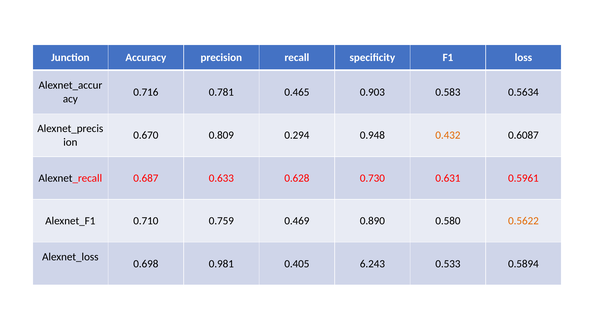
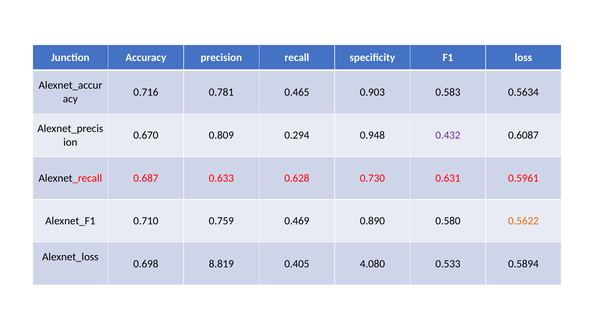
0.432 colour: orange -> purple
0.981: 0.981 -> 8.819
6.243: 6.243 -> 4.080
